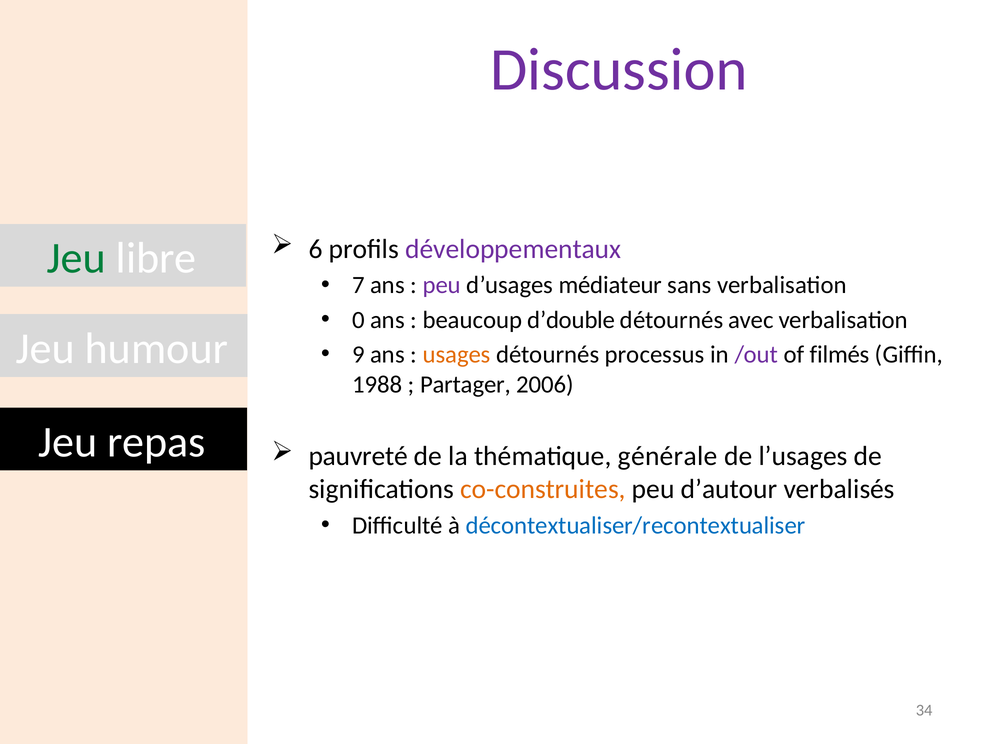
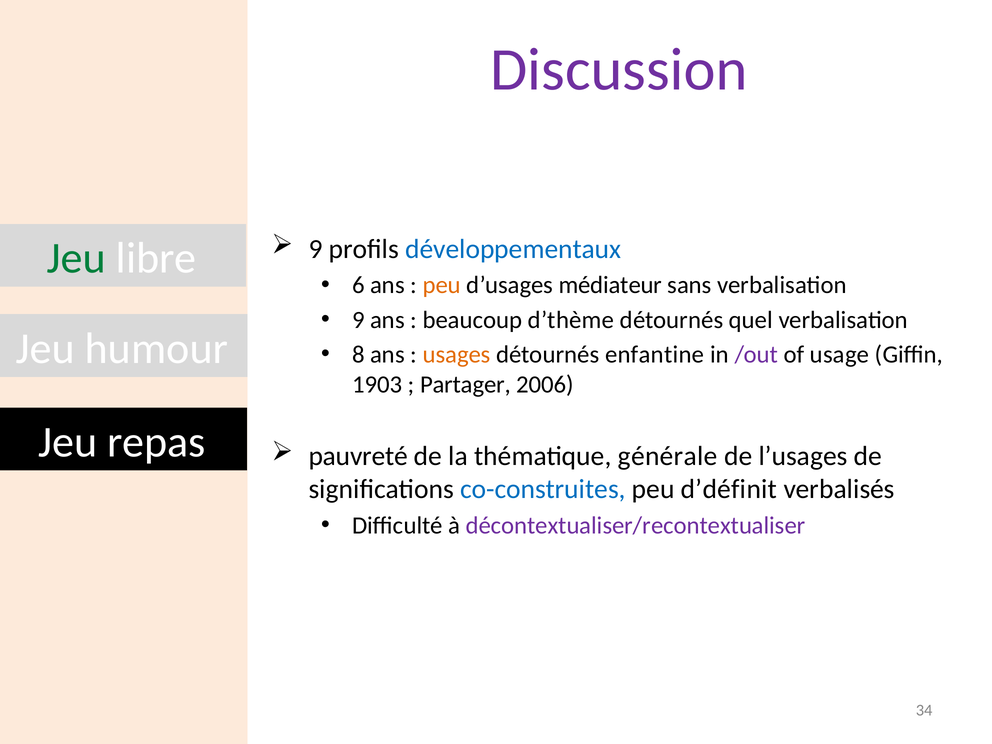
6 at (316, 249): 6 -> 9
développementaux colour: purple -> blue
7: 7 -> 6
peu at (442, 285) colour: purple -> orange
0 at (358, 320): 0 -> 9
d’double: d’double -> d’thème
avec: avec -> quel
9: 9 -> 8
processus: processus -> enfantine
filmés: filmés -> usage
1988: 1988 -> 1903
co-construites colour: orange -> blue
d’autour: d’autour -> d’définit
décontextualiser/recontextualiser colour: blue -> purple
